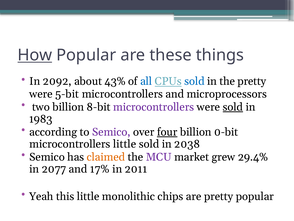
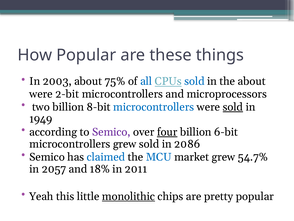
How underline: present -> none
2092: 2092 -> 2003
43%: 43% -> 75%
the pretty: pretty -> about
5-bit: 5-bit -> 2-bit
microcontrollers at (154, 107) colour: purple -> blue
1983: 1983 -> 1949
0-bit: 0-bit -> 6-bit
microcontrollers little: little -> grew
2038: 2038 -> 2086
claimed colour: orange -> blue
MCU colour: purple -> blue
29.4%: 29.4% -> 54.7%
2077: 2077 -> 2057
17%: 17% -> 18%
monolithic underline: none -> present
